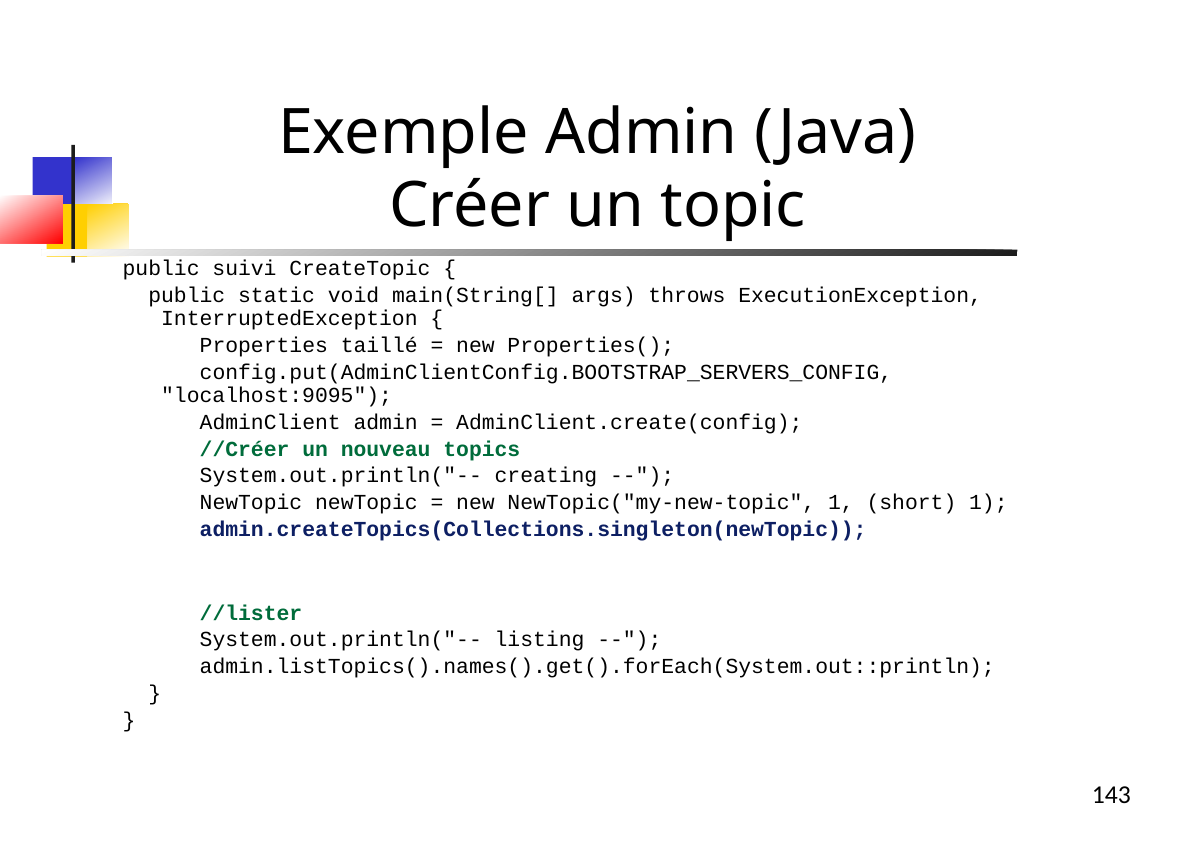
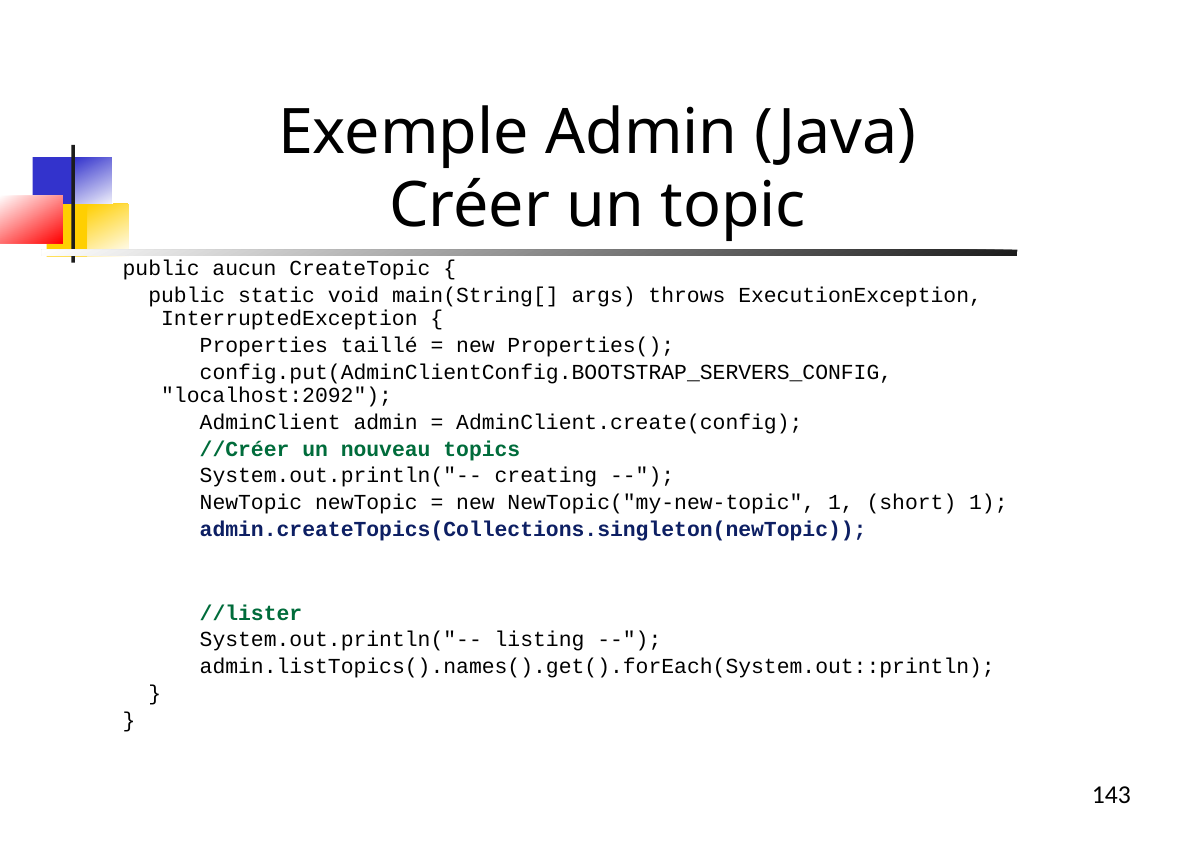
suivi: suivi -> aucun
localhost:9095: localhost:9095 -> localhost:2092
